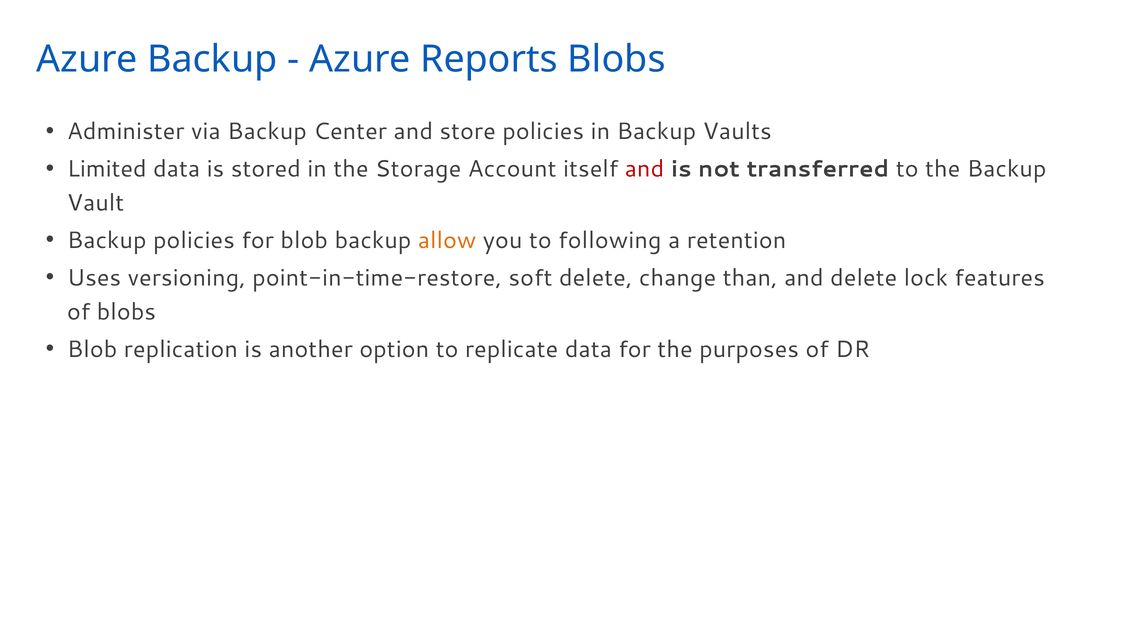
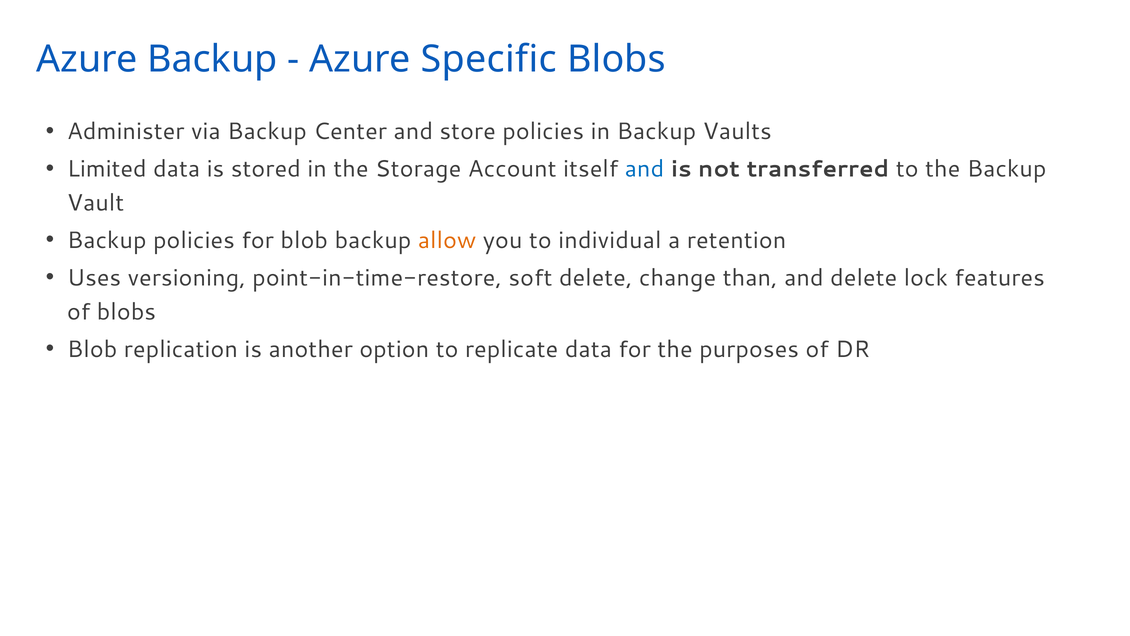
Reports: Reports -> Specific
and at (644, 169) colour: red -> blue
following: following -> individual
